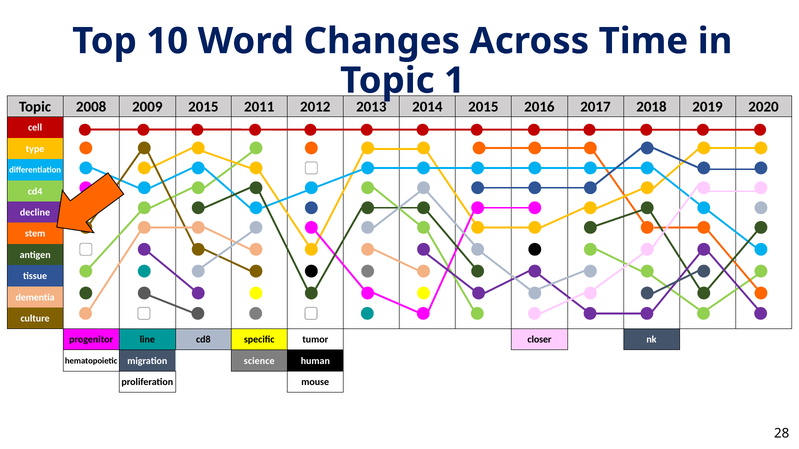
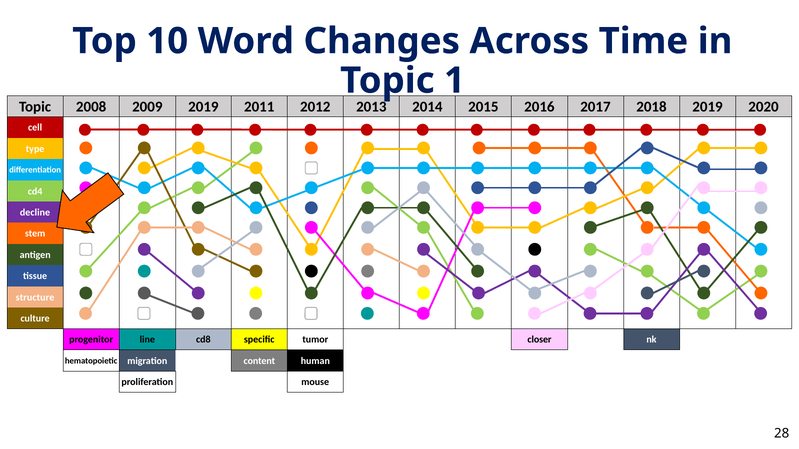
2009 2015: 2015 -> 2019
dementia: dementia -> structure
science: science -> content
